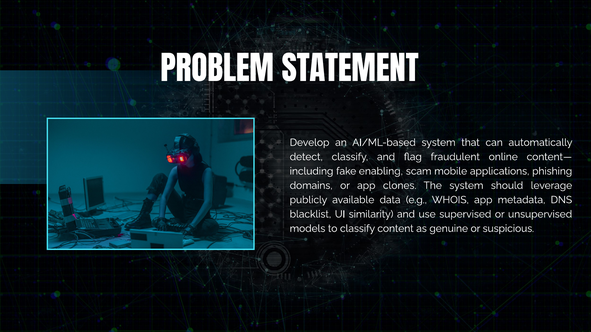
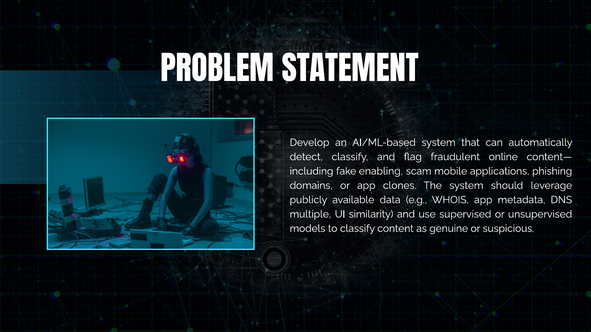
blacklist: blacklist -> multiple
